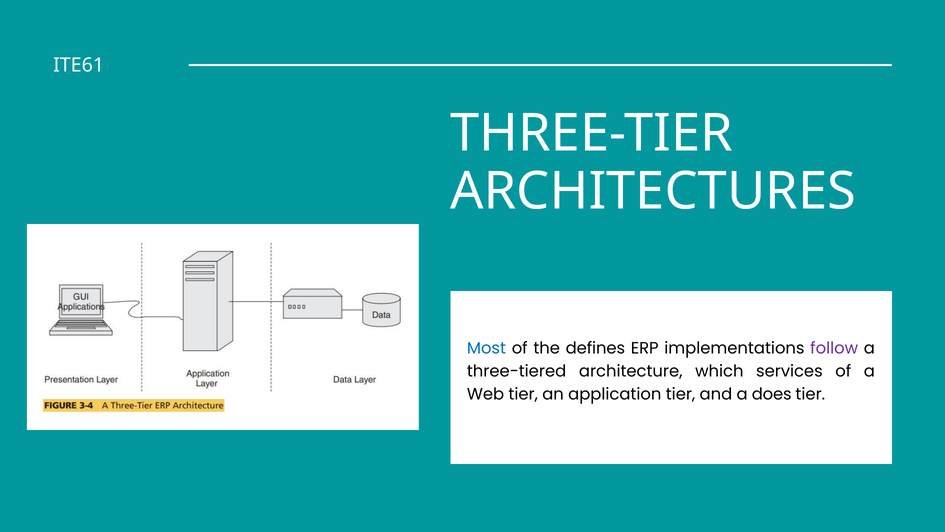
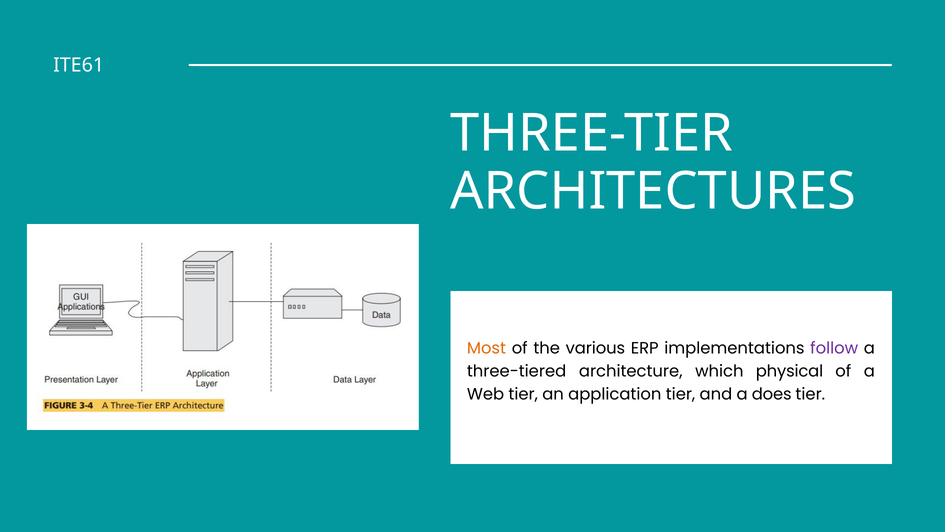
Most colour: blue -> orange
defines: defines -> various
services: services -> physical
